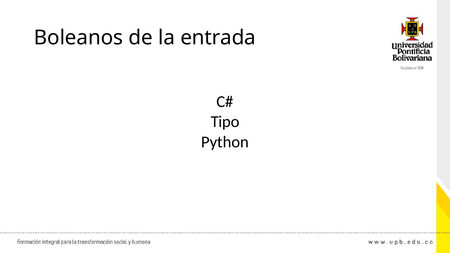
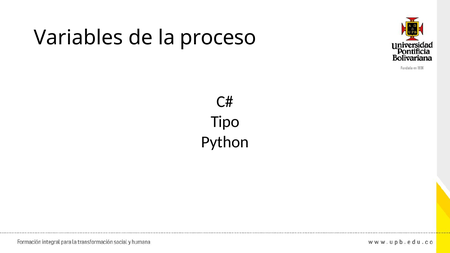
Boleanos: Boleanos -> Variables
entrada: entrada -> proceso
